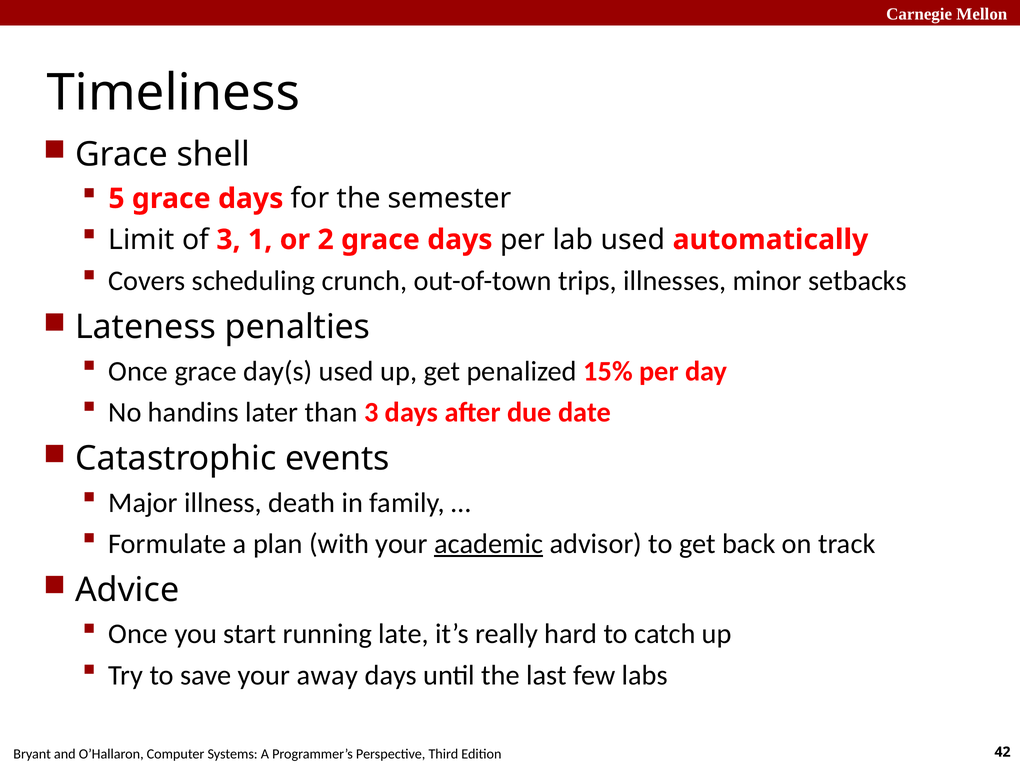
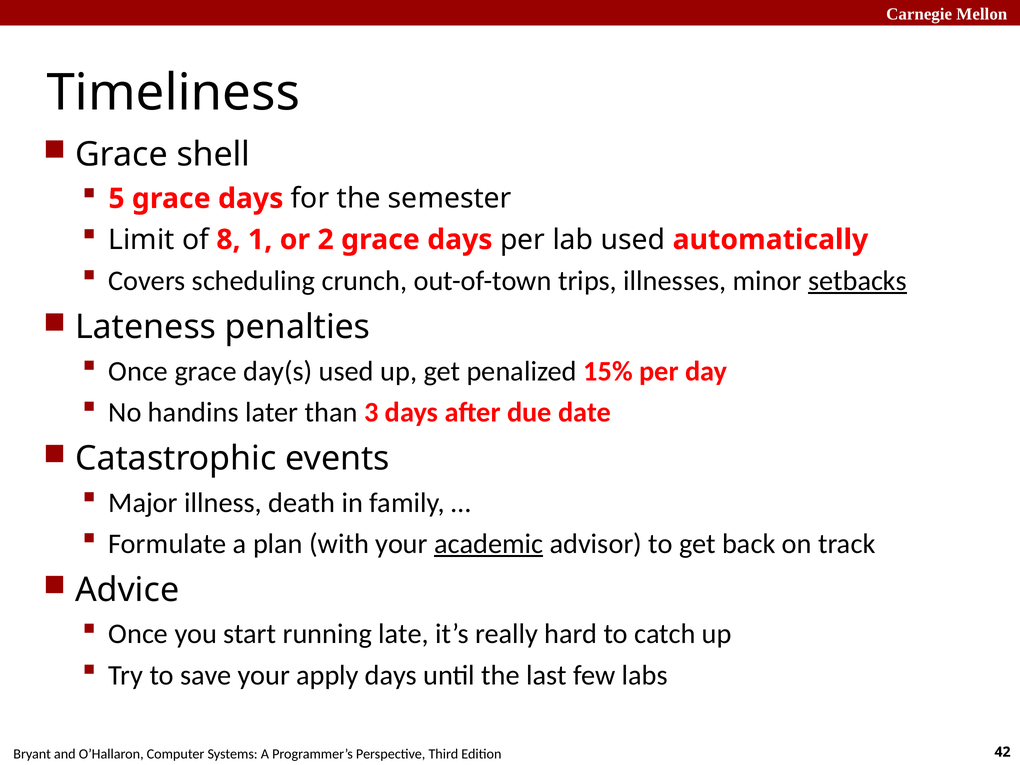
of 3: 3 -> 8
setbacks underline: none -> present
away: away -> apply
